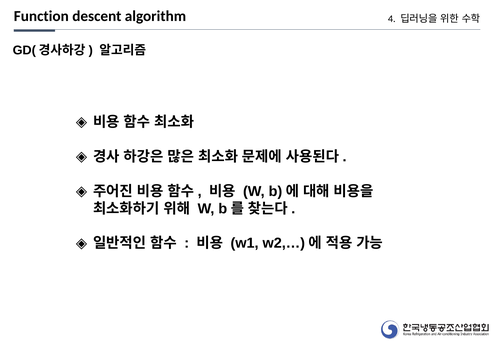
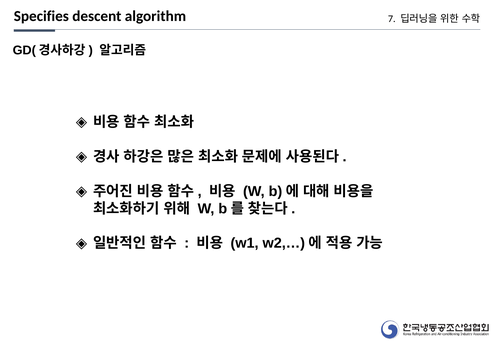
Function: Function -> Specifies
4: 4 -> 7
